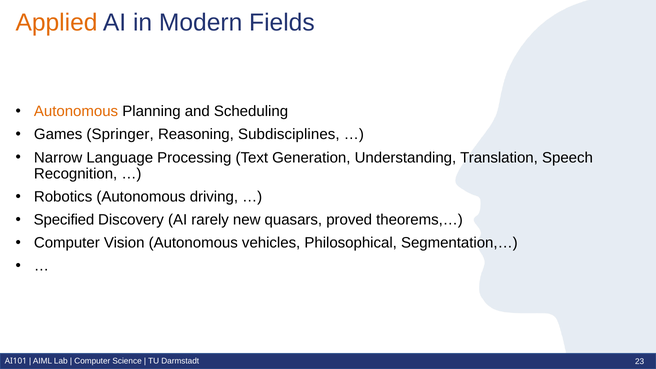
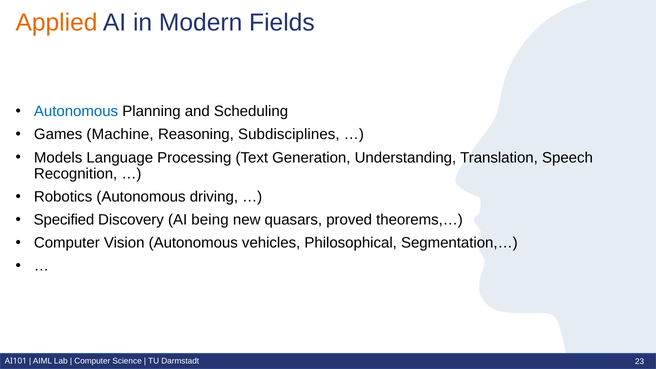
Autonomous at (76, 111) colour: orange -> blue
Springer: Springer -> Machine
Narrow: Narrow -> Models
rarely: rarely -> being
